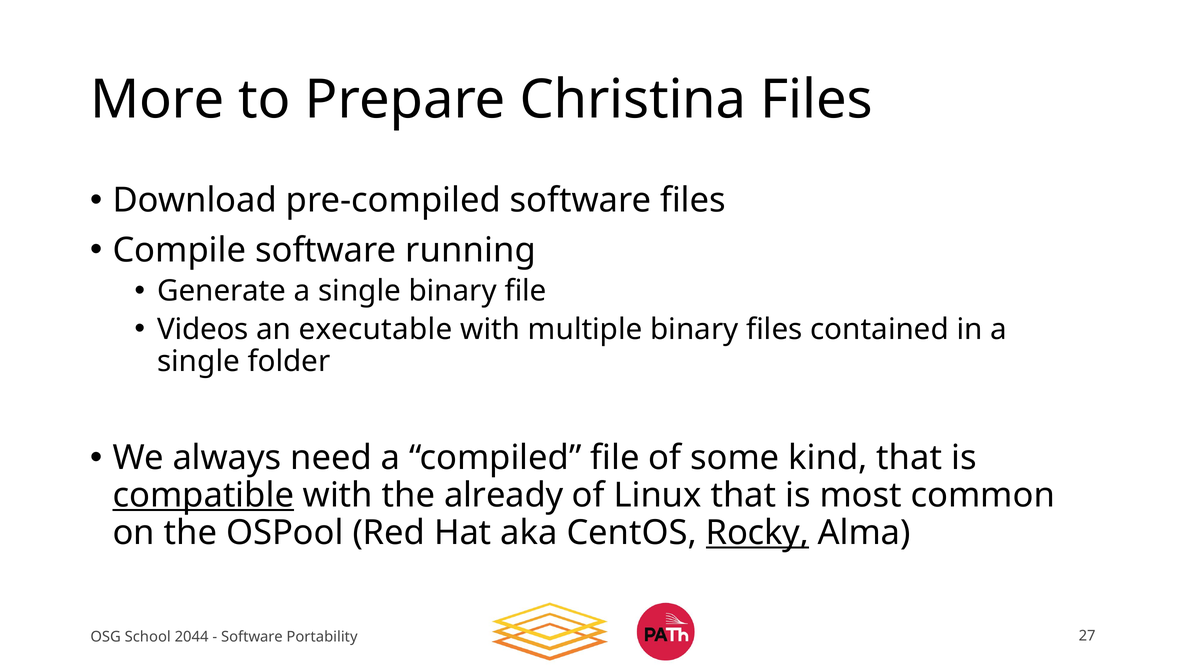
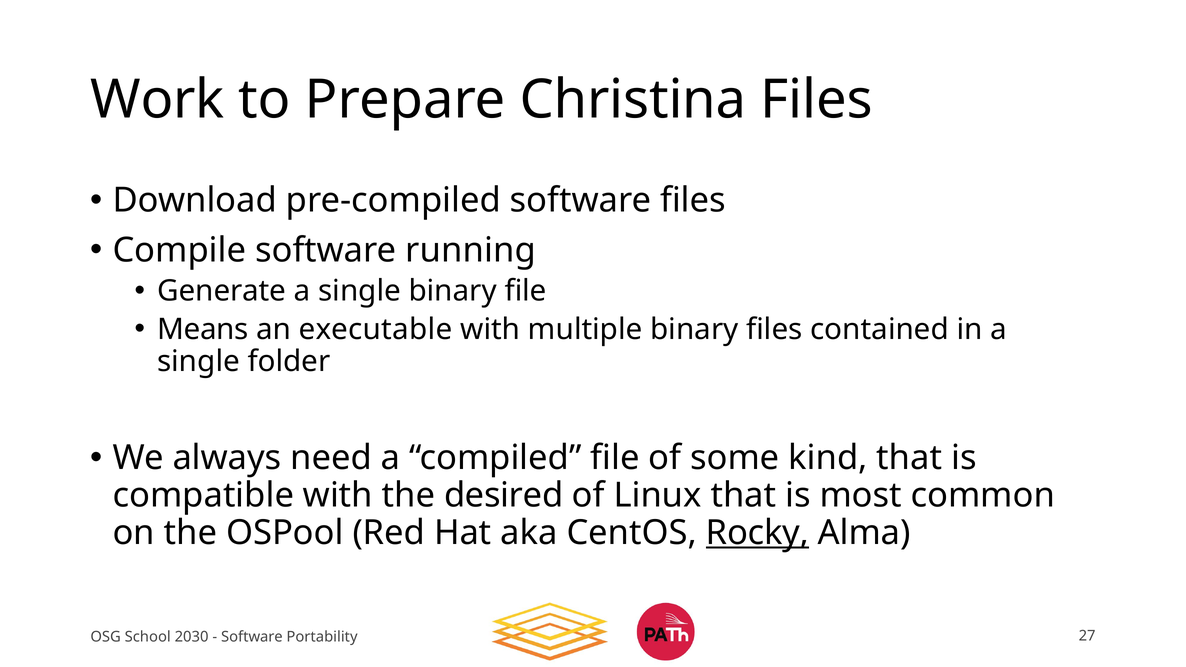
More: More -> Work
Videos: Videos -> Means
compatible underline: present -> none
already: already -> desired
2044: 2044 -> 2030
